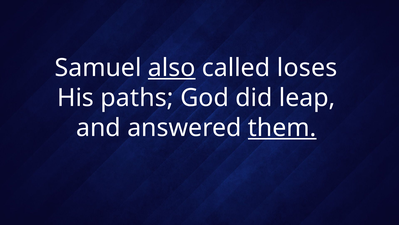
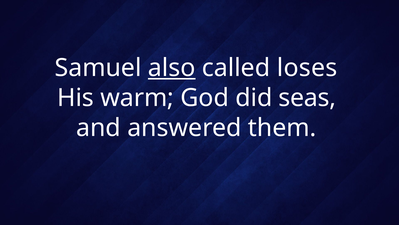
paths: paths -> warm
leap: leap -> seas
them underline: present -> none
